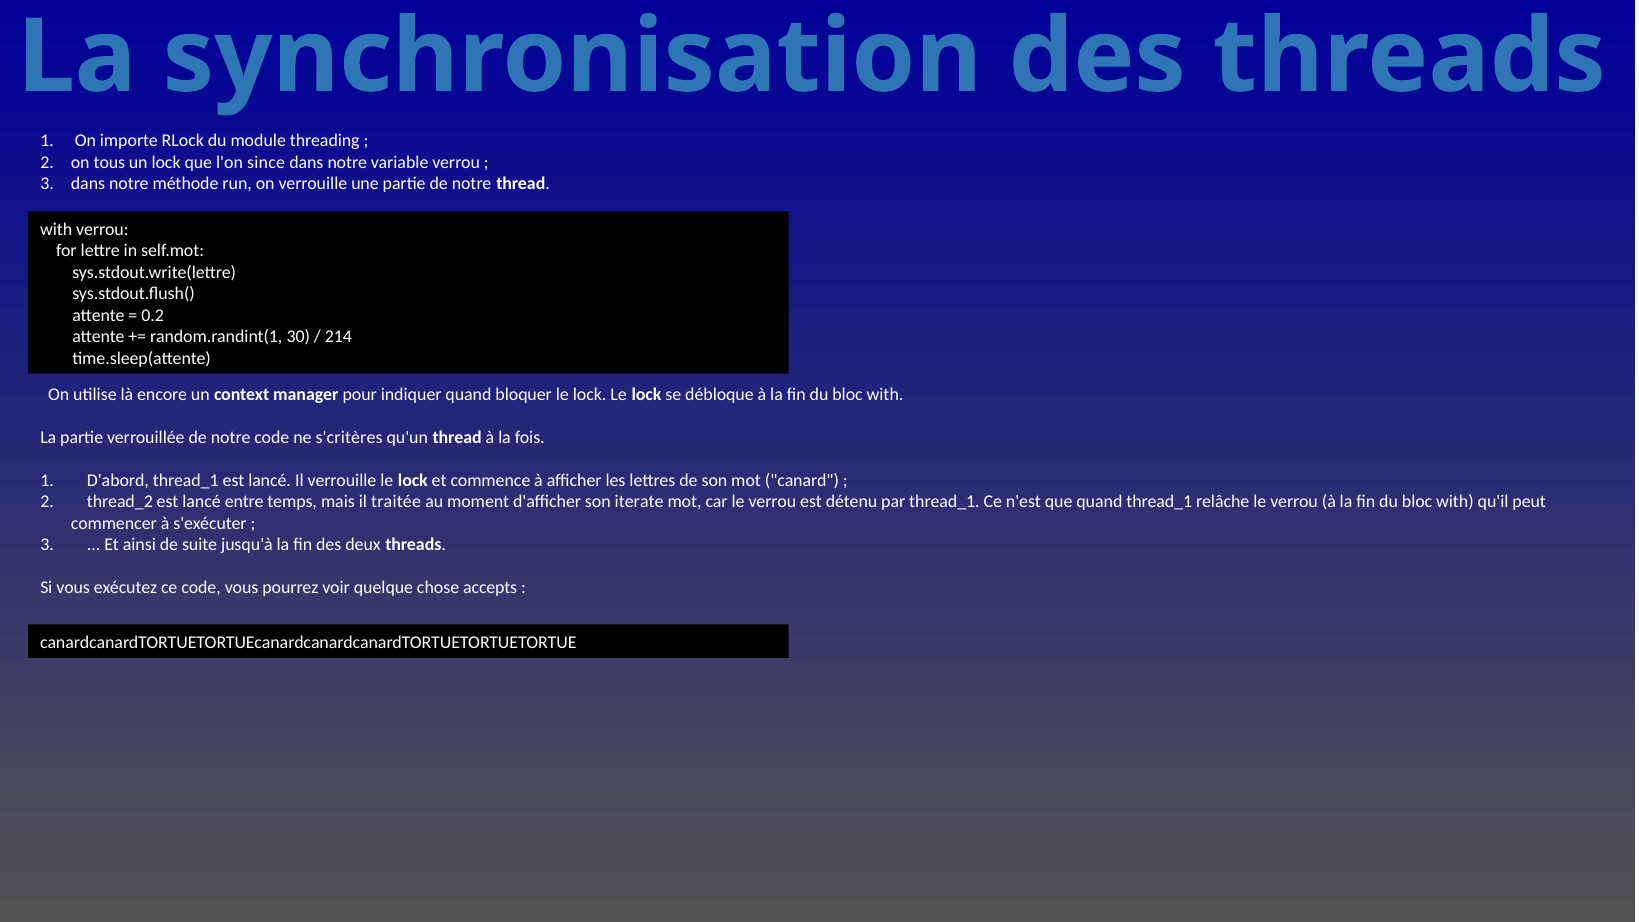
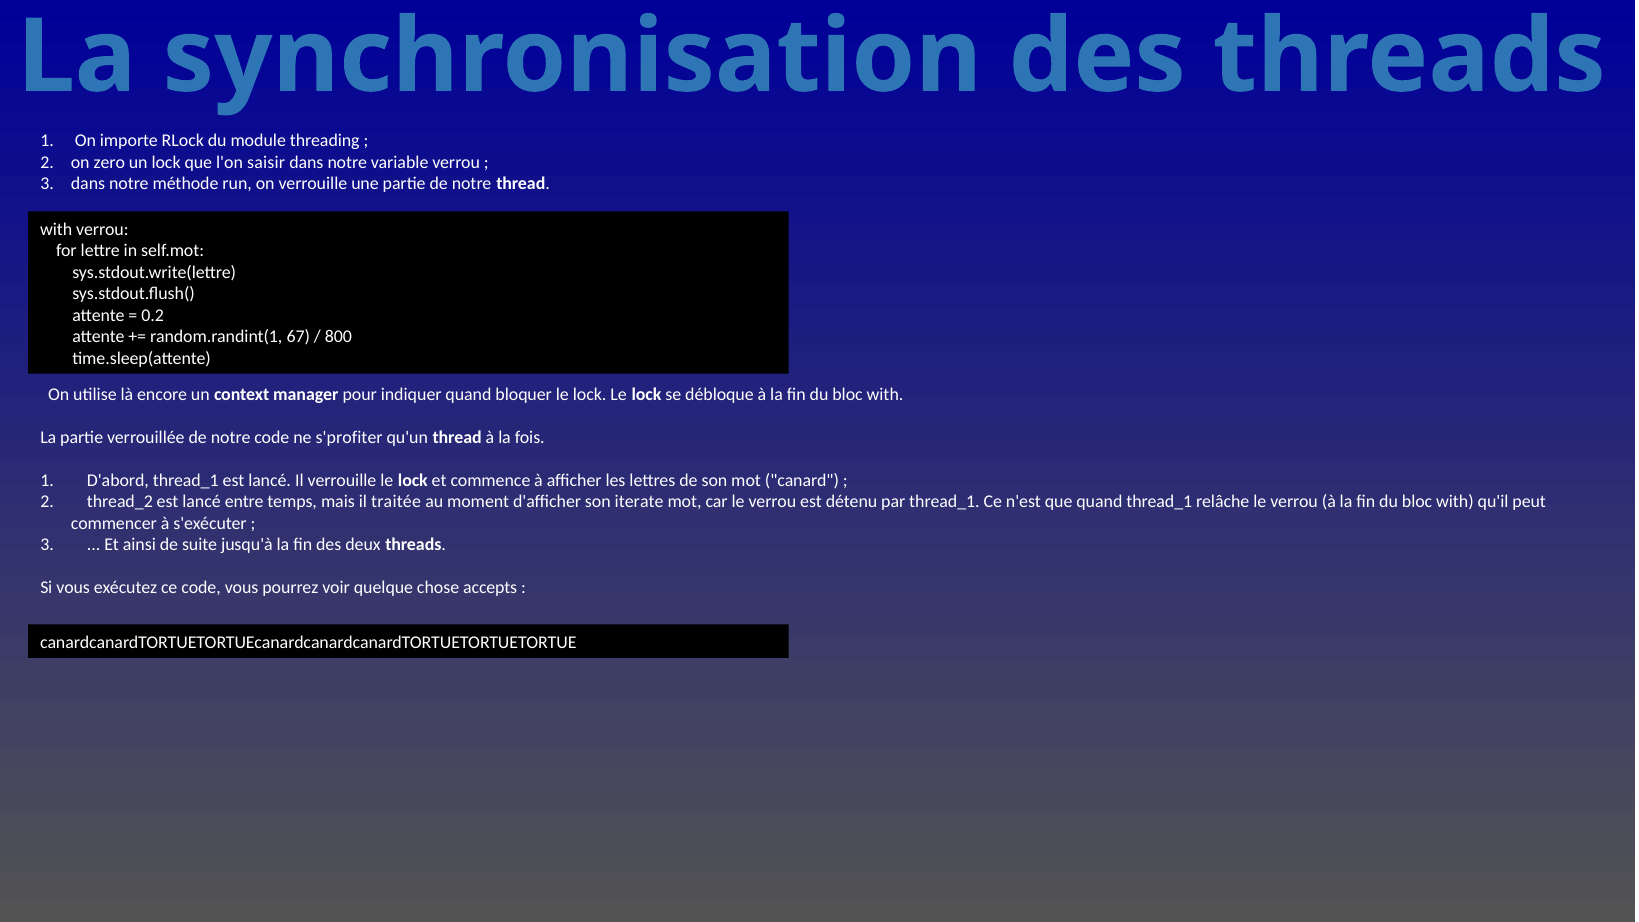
tous: tous -> zero
since: since -> saisir
30: 30 -> 67
214: 214 -> 800
s'critères: s'critères -> s'profiter
